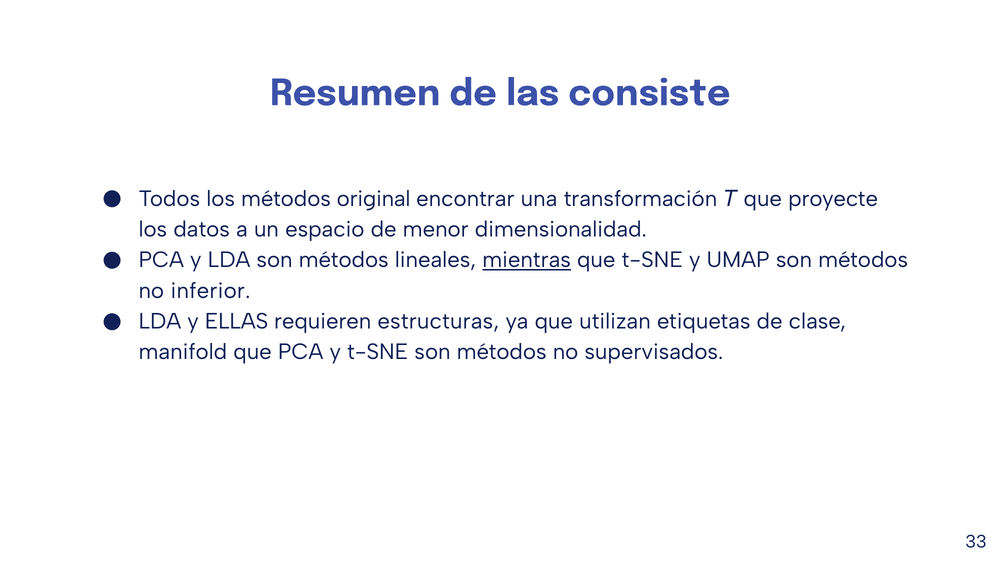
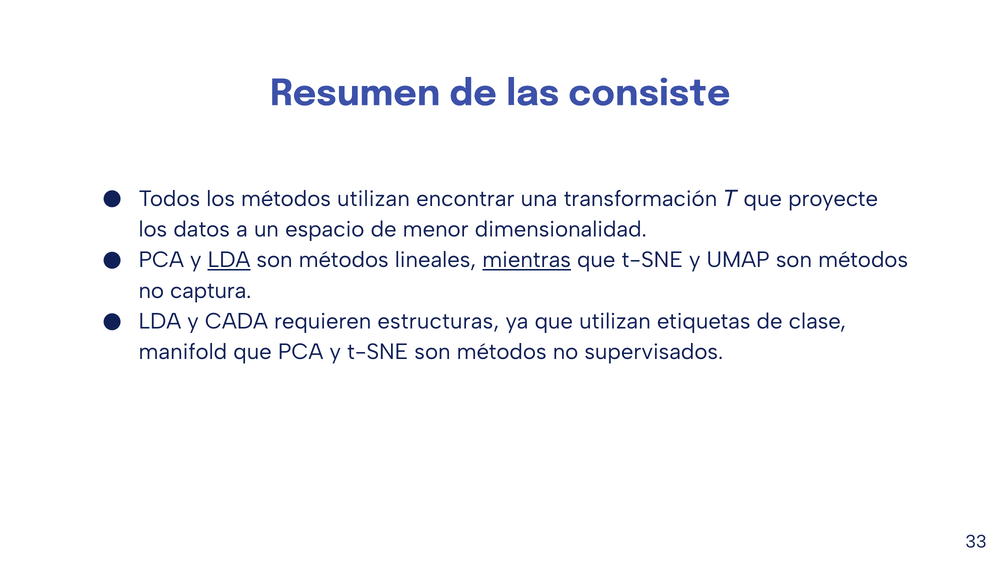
métodos original: original -> utilizan
LDA at (229, 260) underline: none -> present
inferior: inferior -> captura
ELLAS: ELLAS -> CADA
